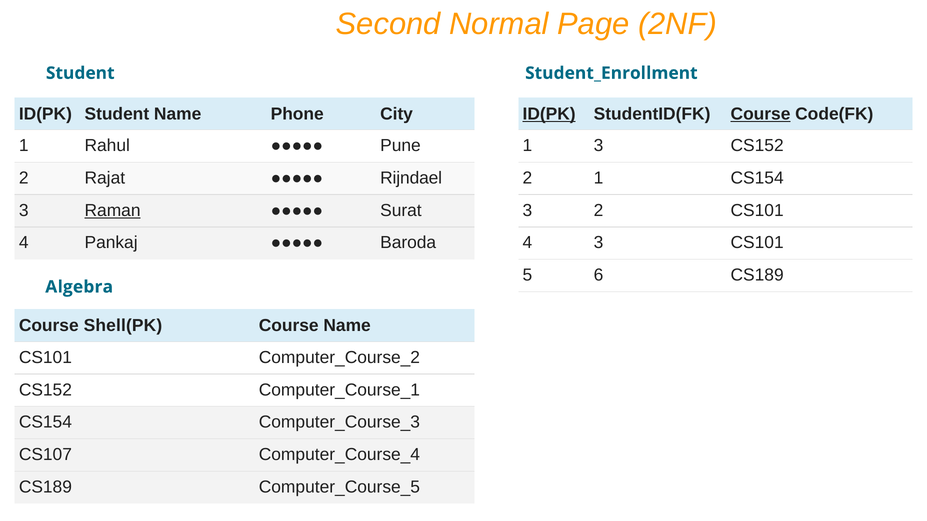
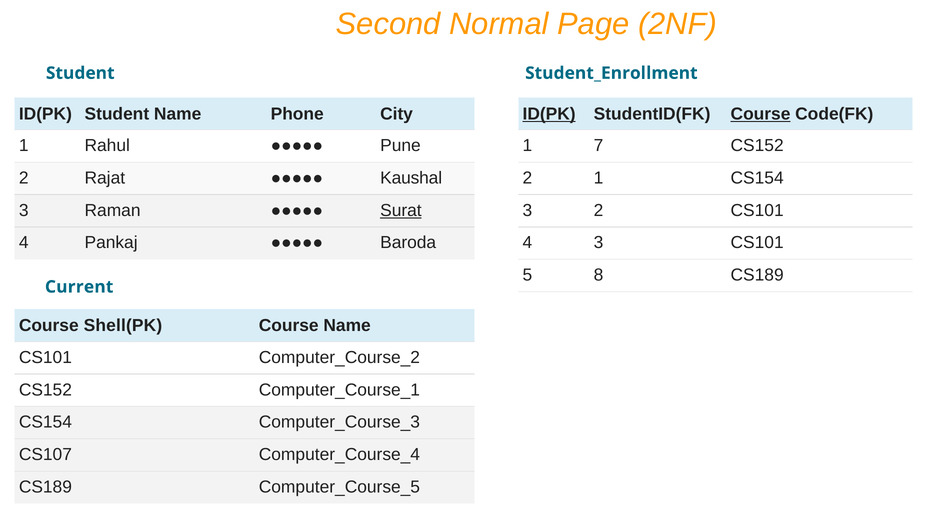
1 3: 3 -> 7
Rijndael: Rijndael -> Kaushal
Raman underline: present -> none
Surat underline: none -> present
6: 6 -> 8
Algebra: Algebra -> Current
